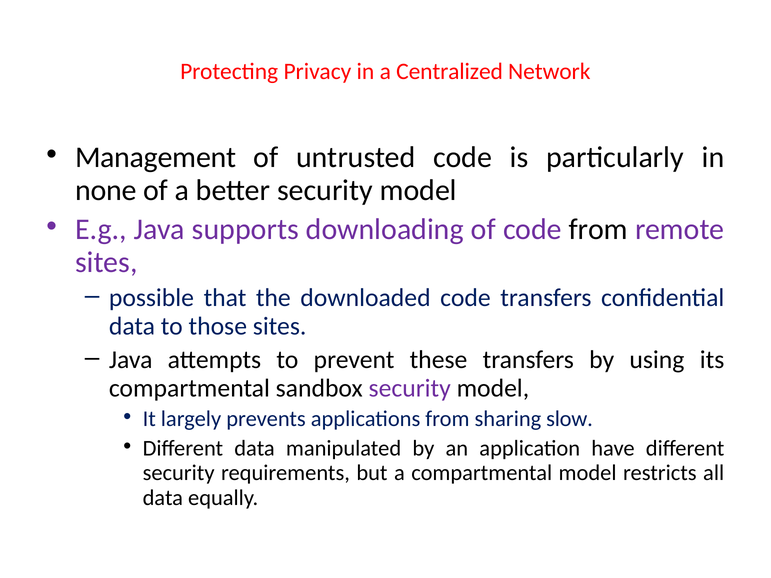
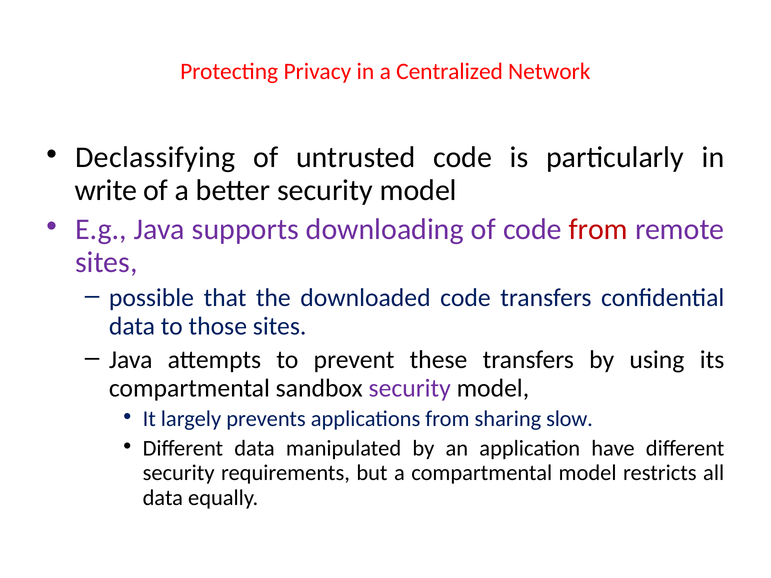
Management: Management -> Declassifying
none: none -> write
from at (598, 230) colour: black -> red
